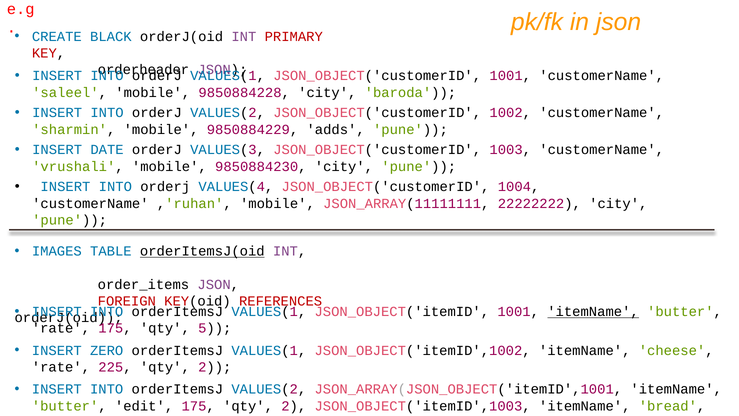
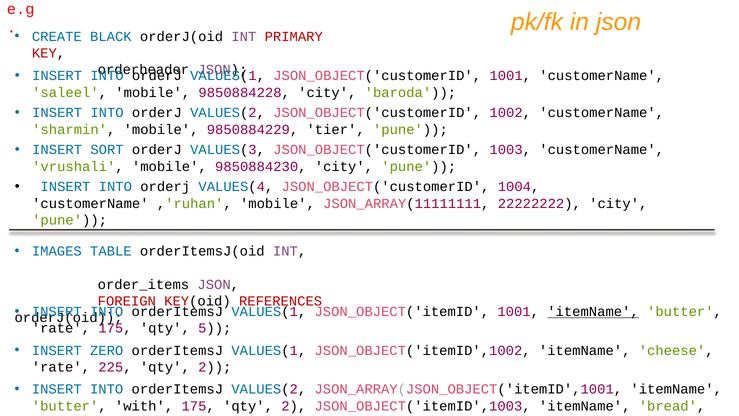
adds: adds -> tier
DATE: DATE -> SORT
orderItemsJ(oid underline: present -> none
edit: edit -> with
